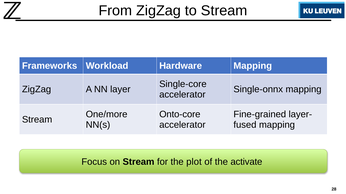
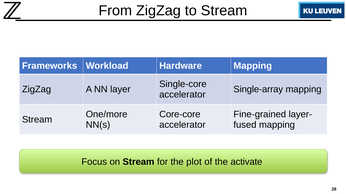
Single-onnx: Single-onnx -> Single-array
Onto-core: Onto-core -> Core-core
